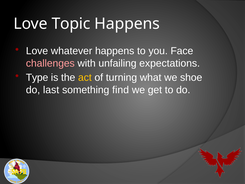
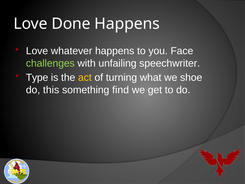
Topic: Topic -> Done
challenges colour: pink -> light green
expectations: expectations -> speechwriter
last: last -> this
